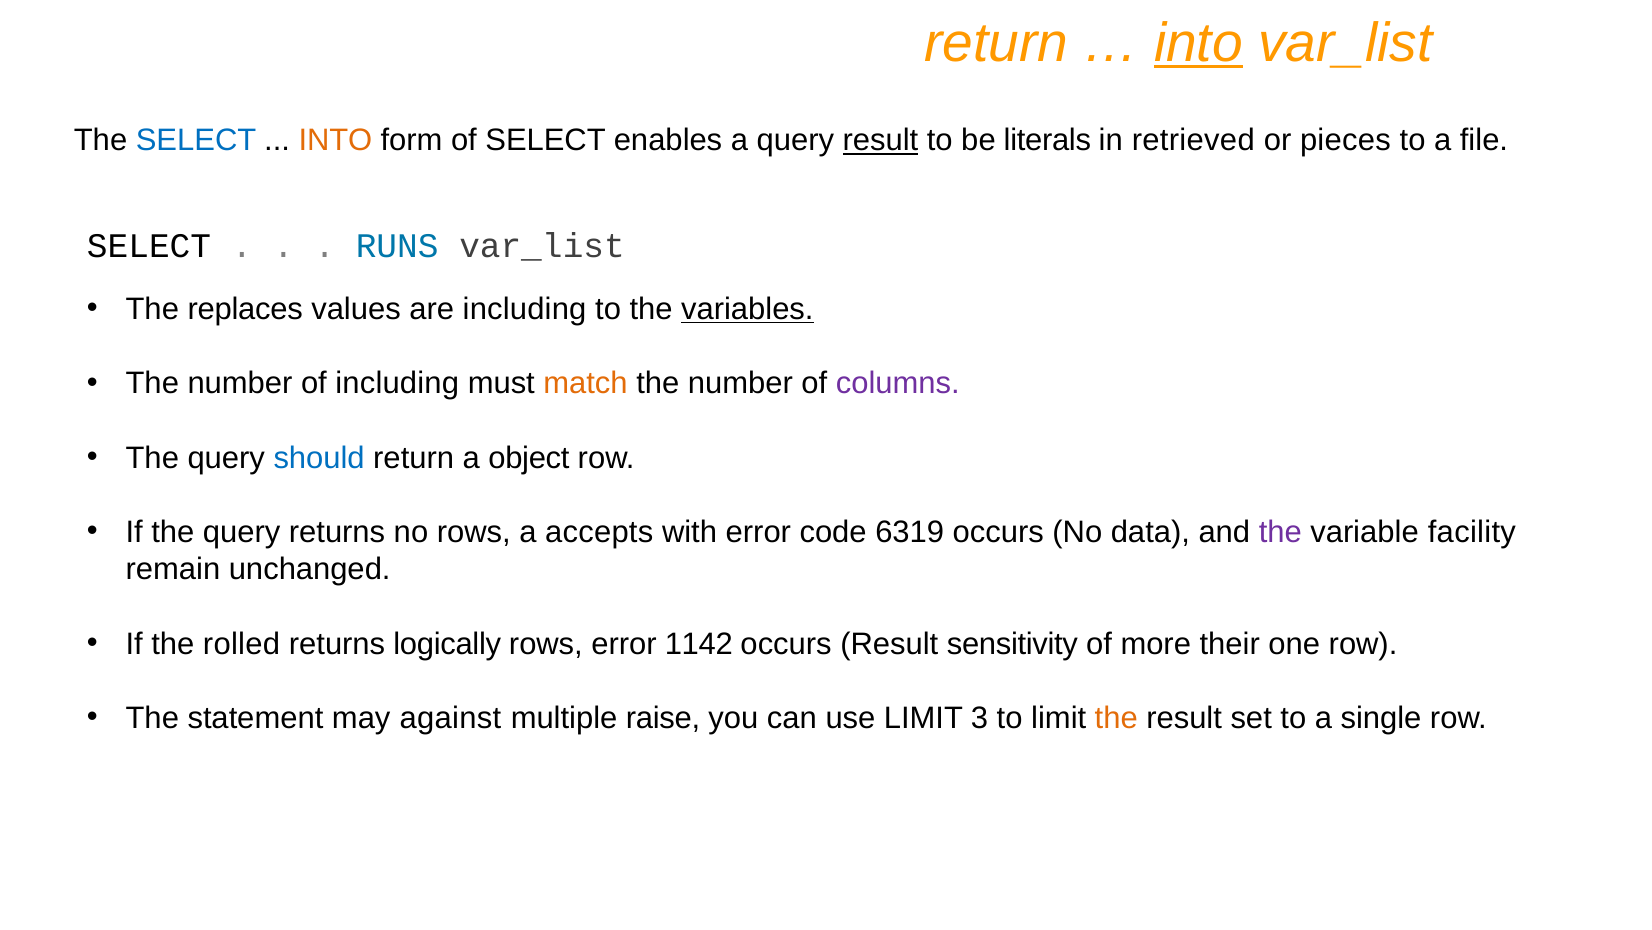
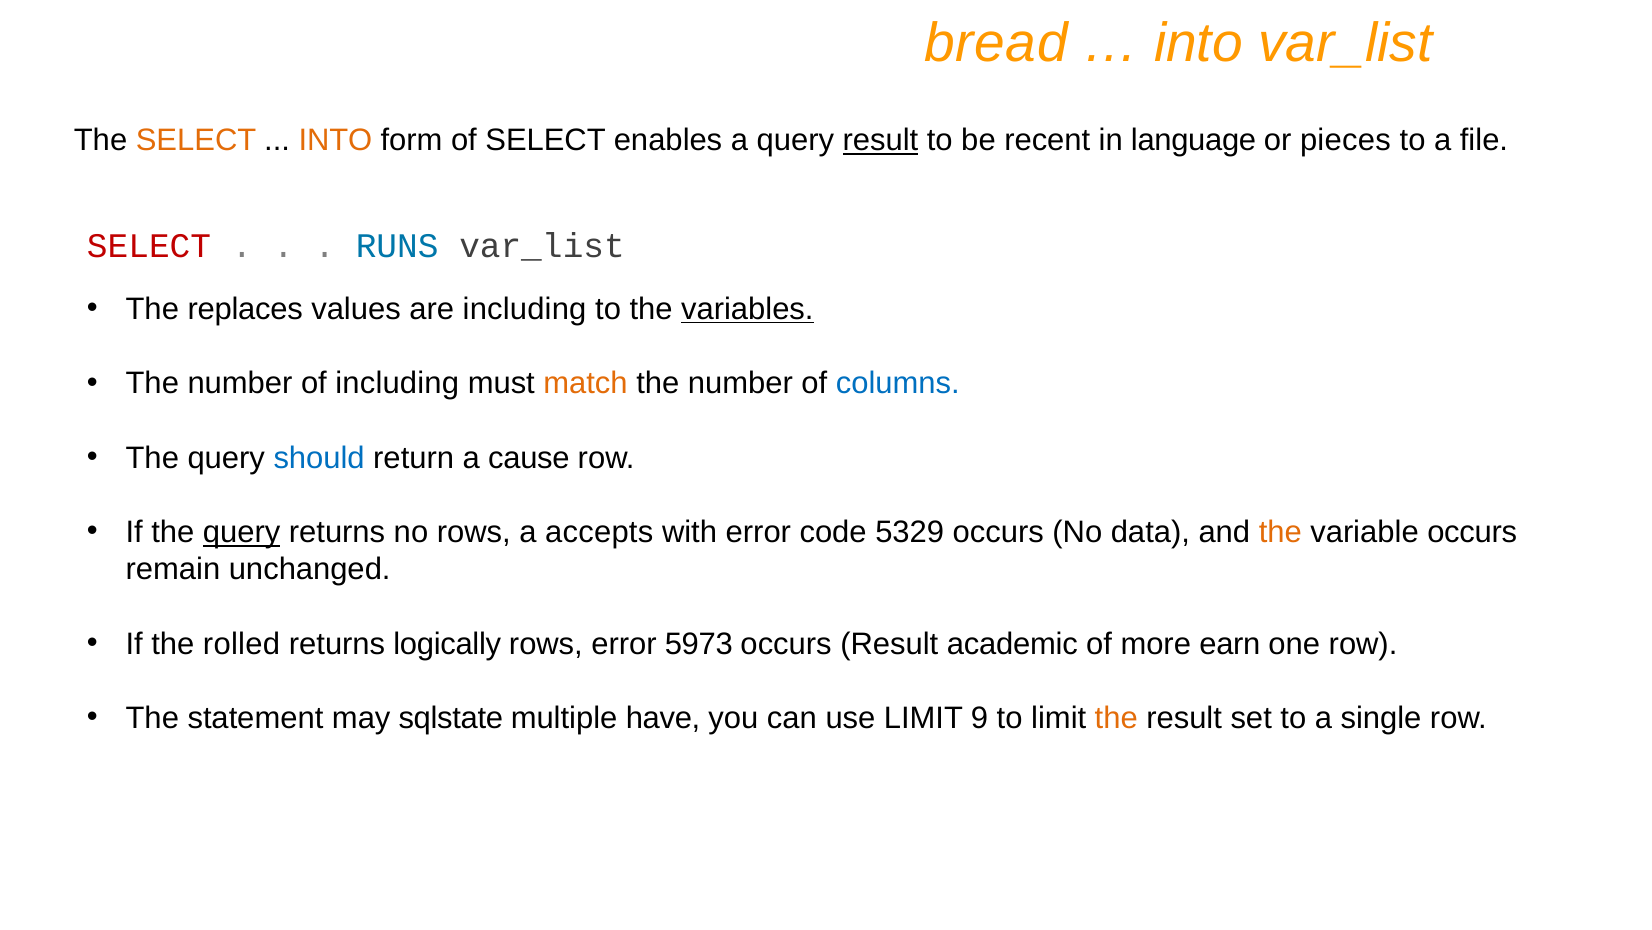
return at (997, 43): return -> bread
into at (1198, 43) underline: present -> none
SELECT at (196, 140) colour: blue -> orange
literals: literals -> recent
retrieved: retrieved -> language
SELECT at (149, 246) colour: black -> red
columns colour: purple -> blue
object: object -> cause
query at (242, 532) underline: none -> present
6319: 6319 -> 5329
the at (1280, 532) colour: purple -> orange
variable facility: facility -> occurs
1142: 1142 -> 5973
sensitivity: sensitivity -> academic
their: their -> earn
against: against -> sqlstate
raise: raise -> have
3: 3 -> 9
